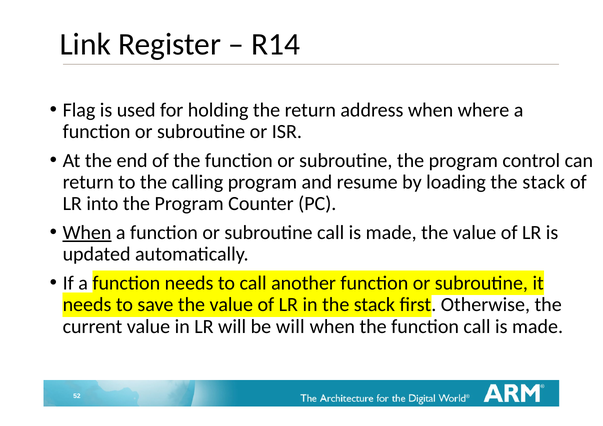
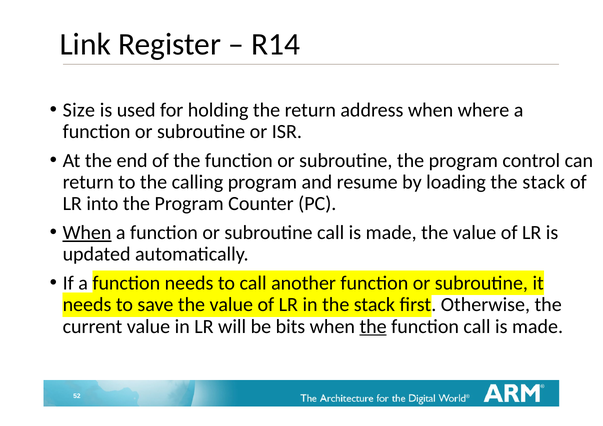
Flag: Flag -> Size
be will: will -> bits
the at (373, 327) underline: none -> present
